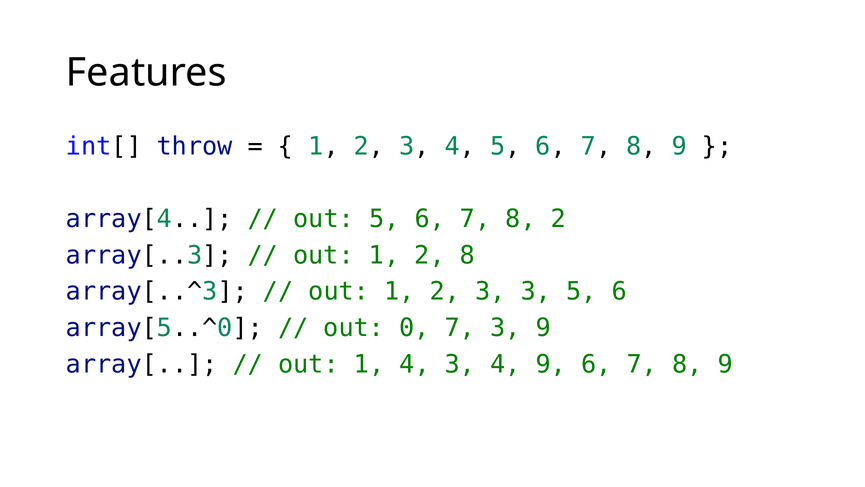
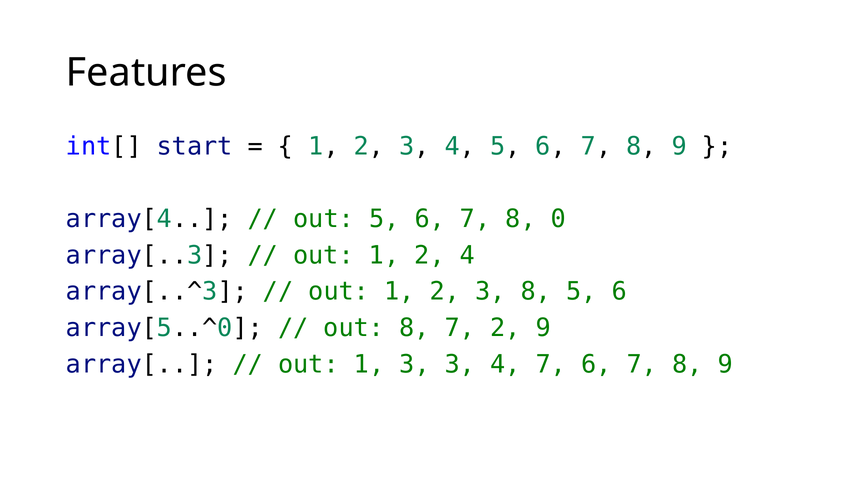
throw: throw -> start
8 2: 2 -> 0
2 8: 8 -> 4
3 3: 3 -> 8
out 0: 0 -> 8
7 3: 3 -> 2
1 4: 4 -> 3
4 9: 9 -> 7
